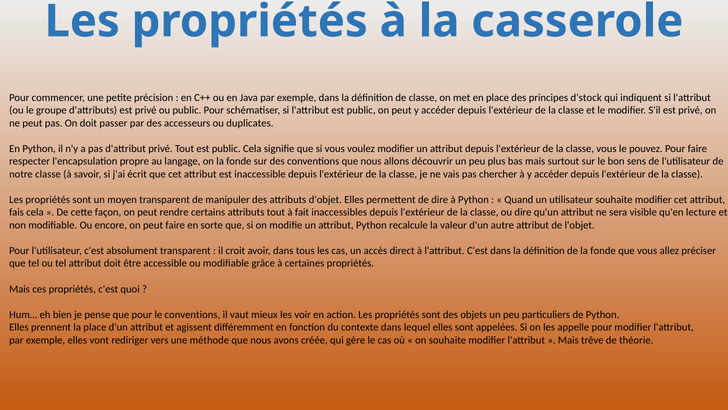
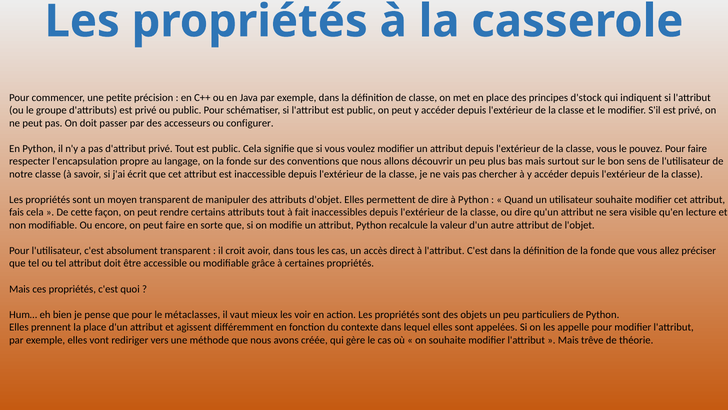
duplicates: duplicates -> configurer
le conventions: conventions -> métaclasses
